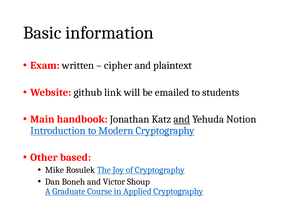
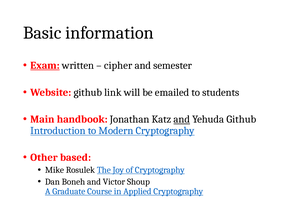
Exam underline: none -> present
plaintext: plaintext -> semester
Yehuda Notion: Notion -> Github
